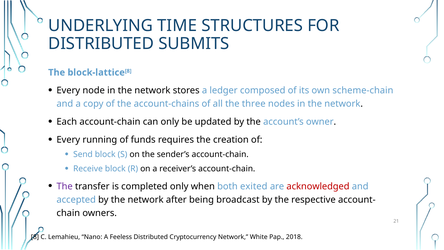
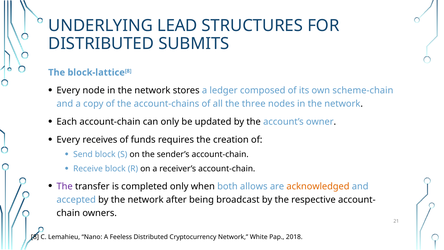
TIME: TIME -> LEAD
running: running -> receives
exited: exited -> allows
acknowledged colour: red -> orange
